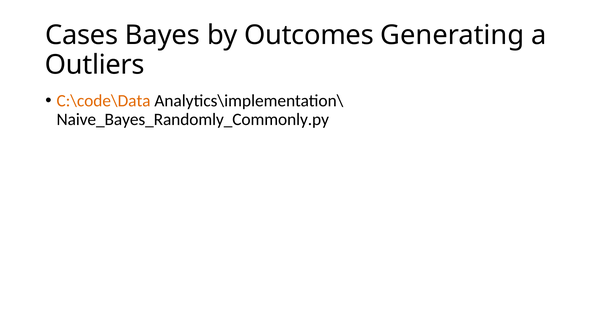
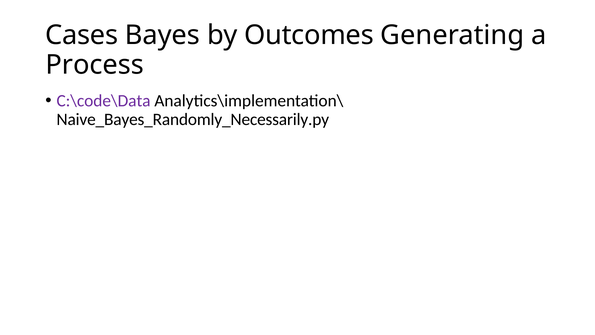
Outliers: Outliers -> Process
C:\code\Data colour: orange -> purple
Naive_Bayes_Randomly_Commonly.py: Naive_Bayes_Randomly_Commonly.py -> Naive_Bayes_Randomly_Necessarily.py
